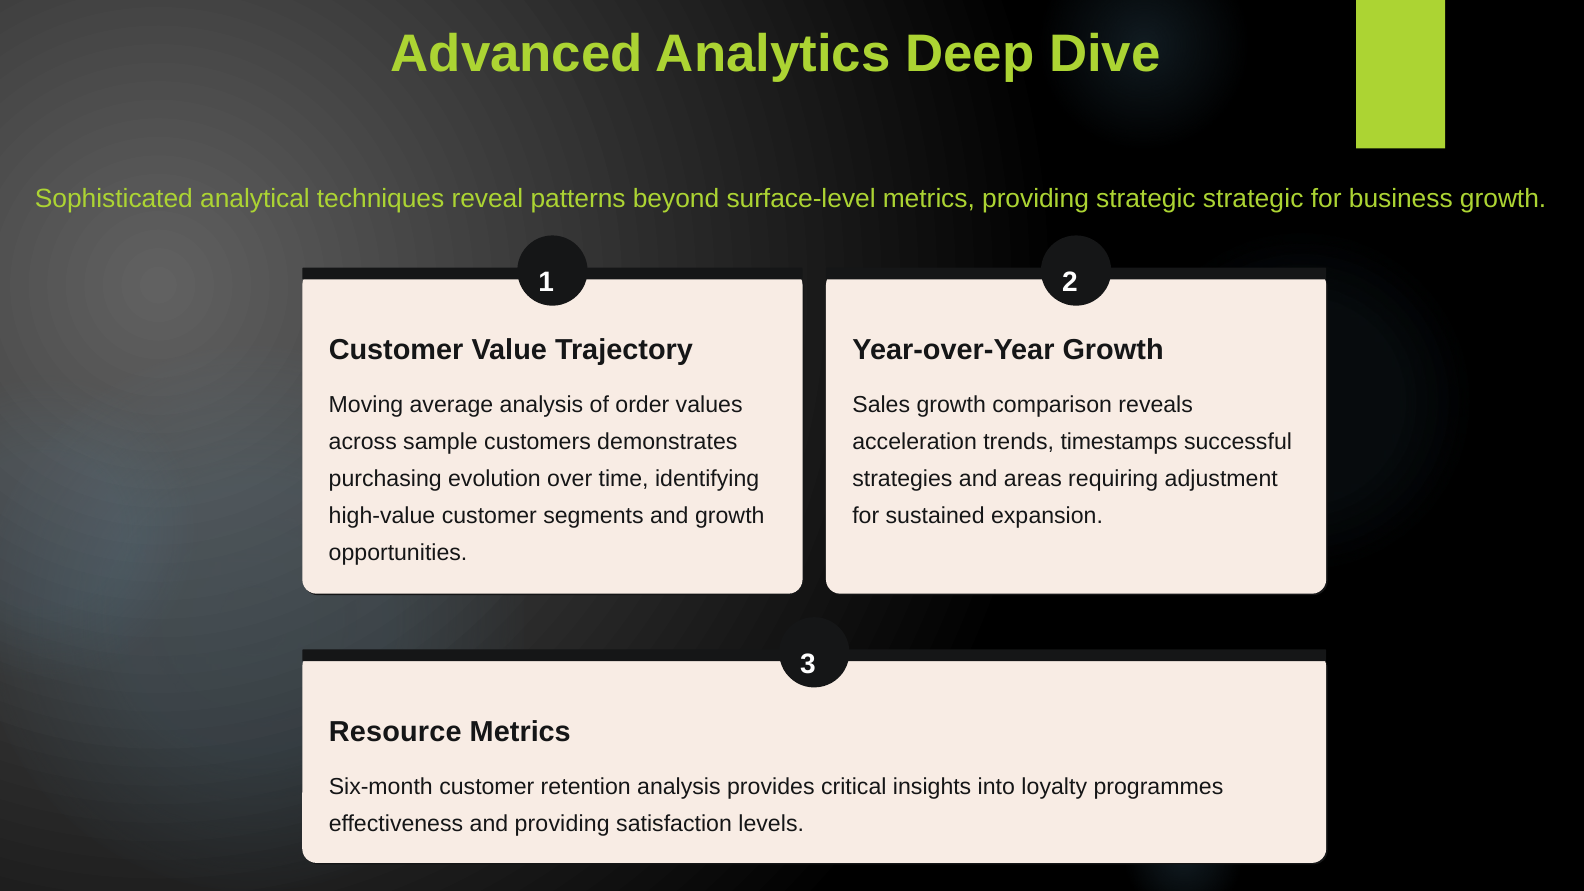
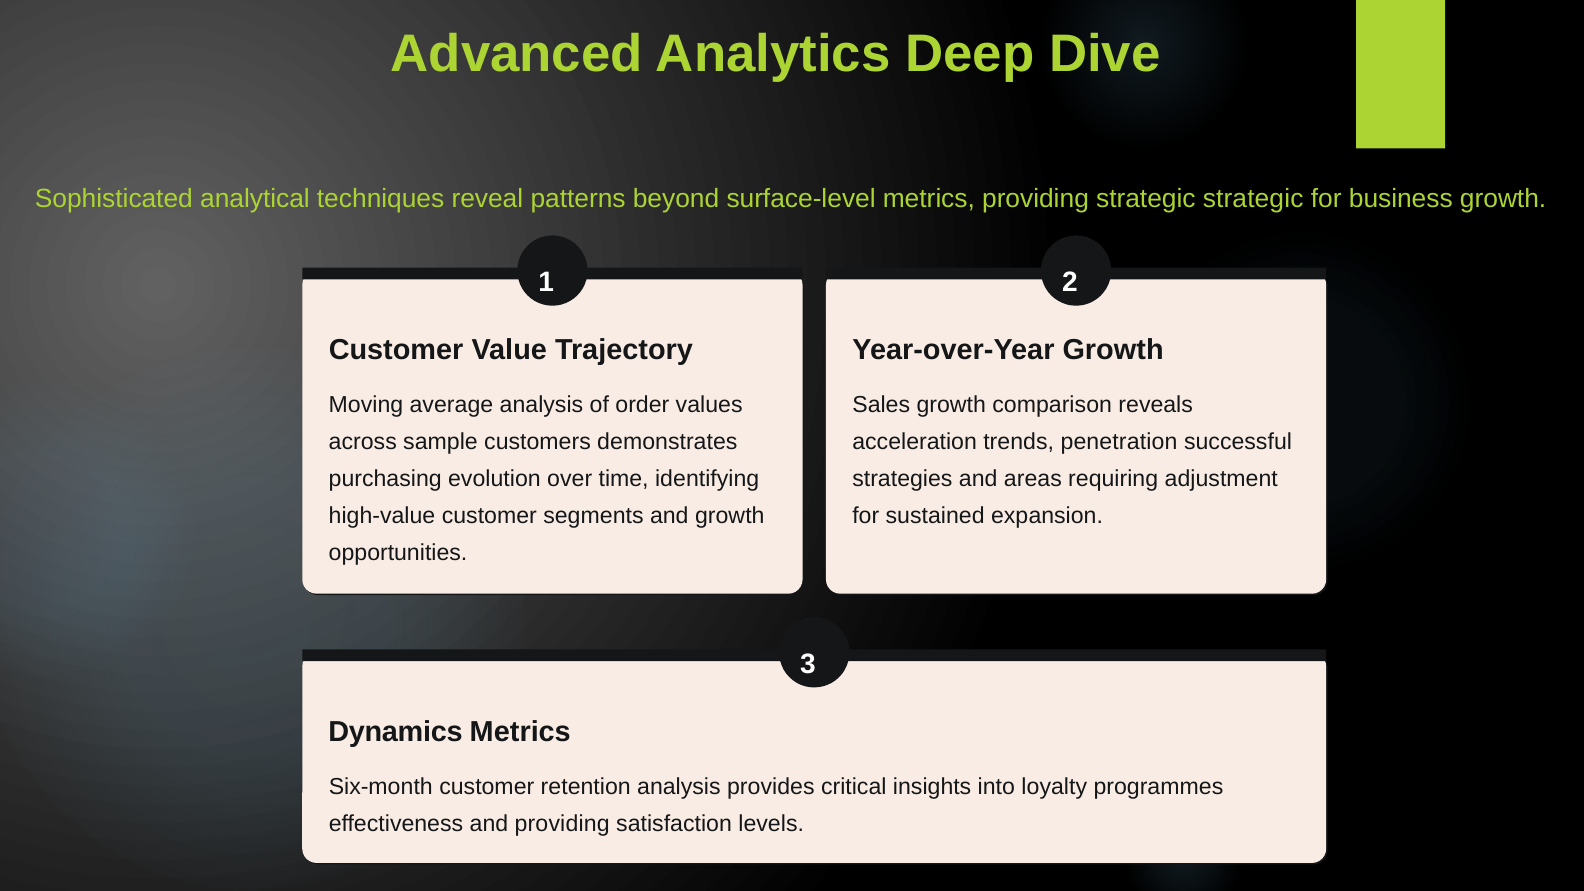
timestamps: timestamps -> penetration
Resource: Resource -> Dynamics
